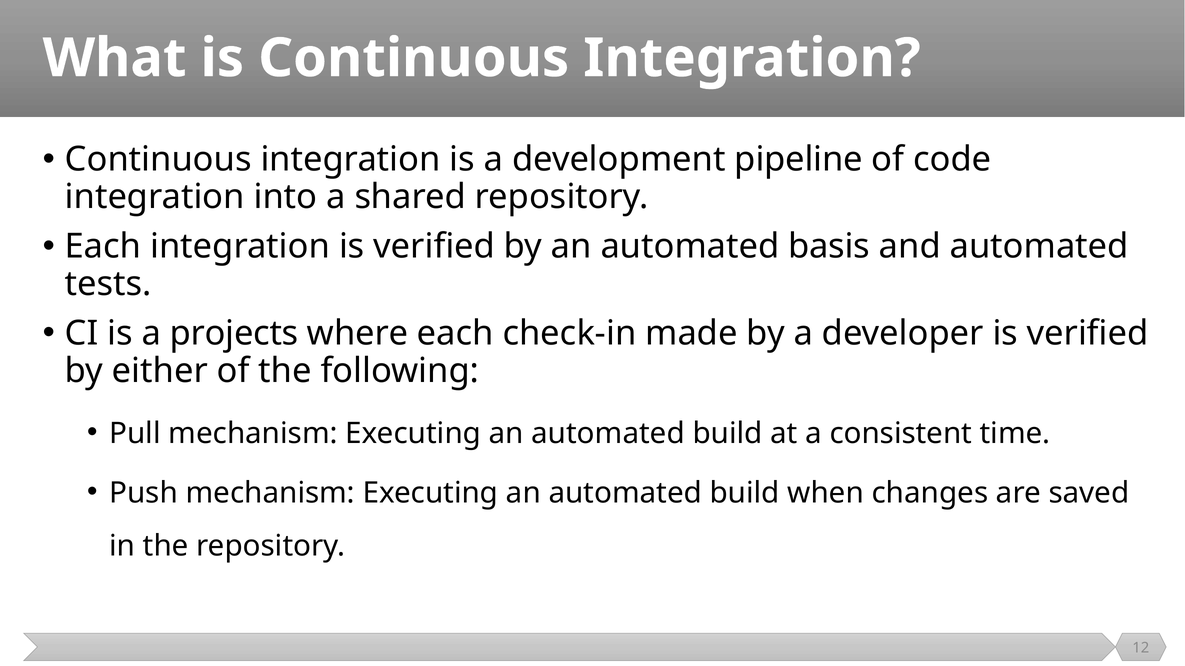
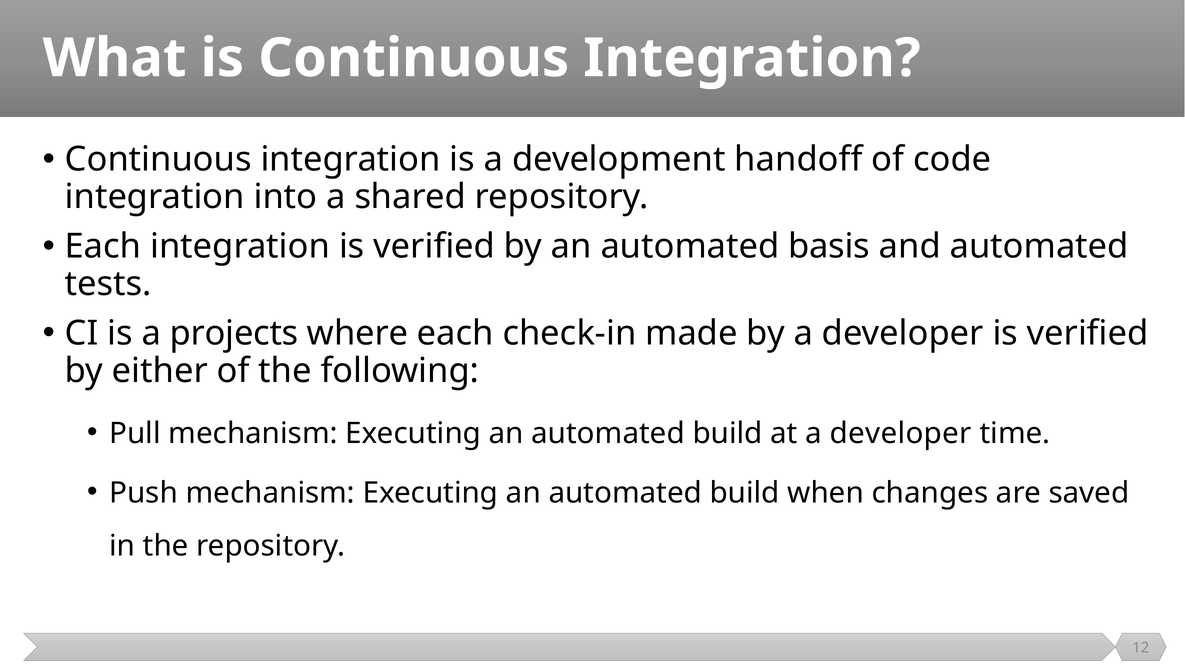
pipeline: pipeline -> handoff
at a consistent: consistent -> developer
